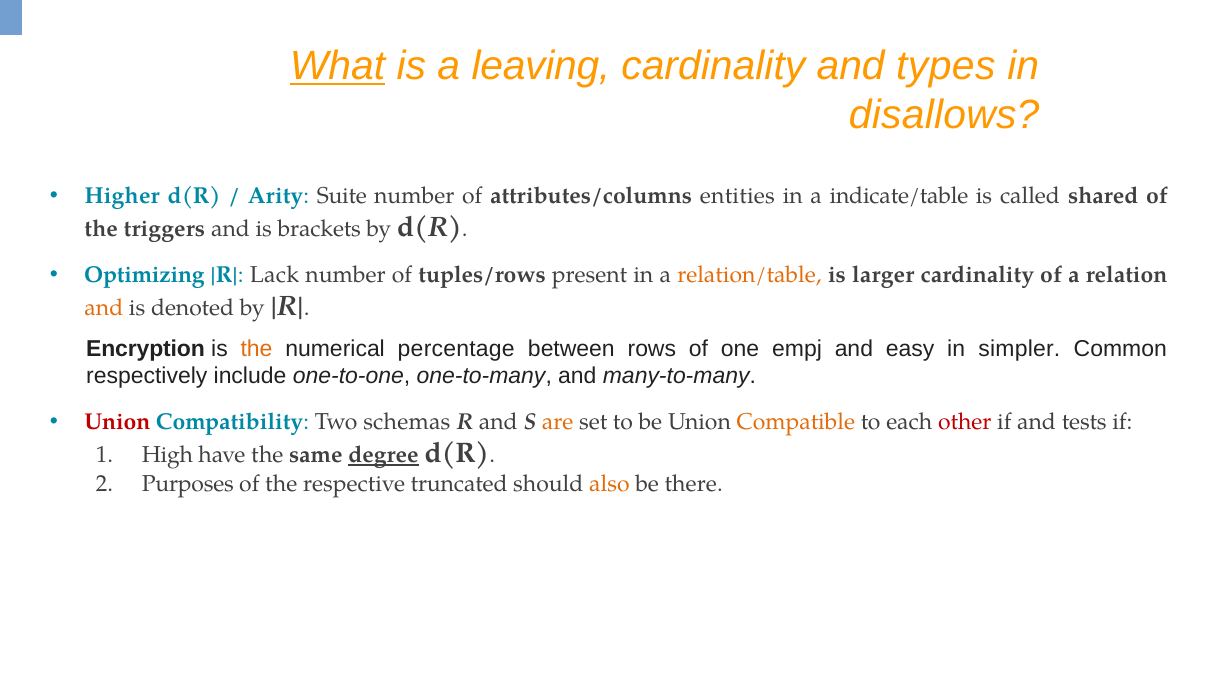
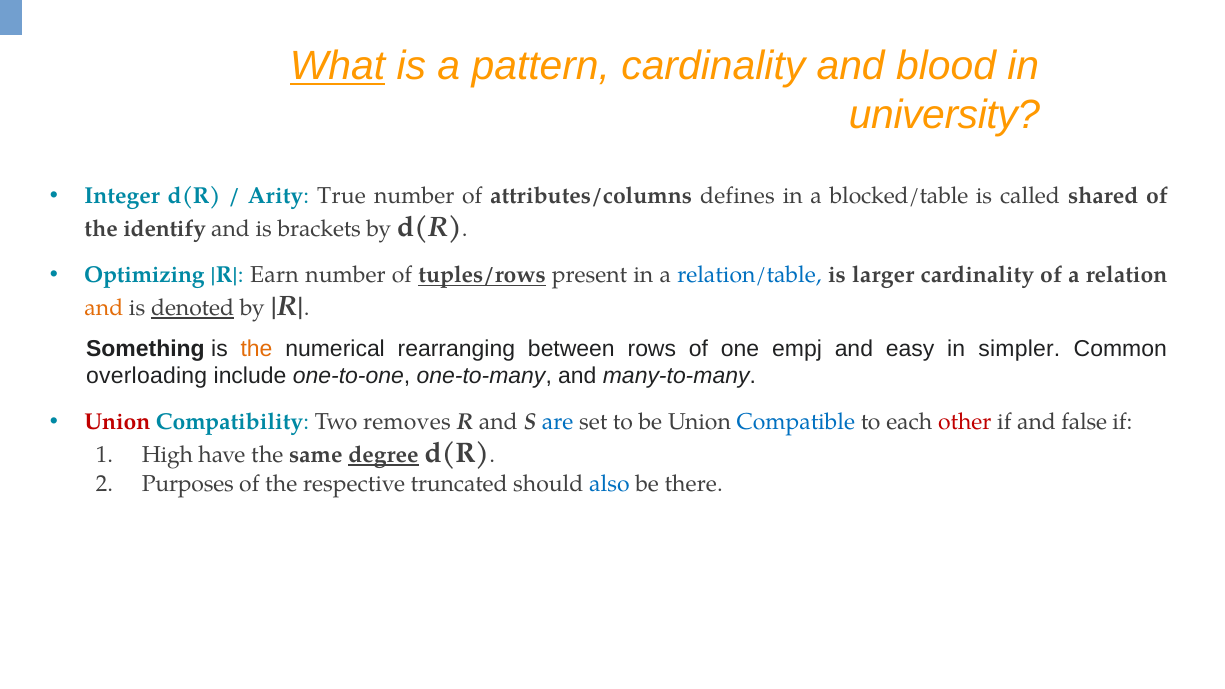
leaving: leaving -> pattern
types: types -> blood
disallows: disallows -> university
Higher: Higher -> Integer
Suite: Suite -> True
entities: entities -> defines
indicate/table: indicate/table -> blocked/table
triggers: triggers -> identify
Lack: Lack -> Earn
tuples/rows underline: none -> present
relation/table colour: orange -> blue
denoted underline: none -> present
Encryption: Encryption -> Something
percentage: percentage -> rearranging
respectively: respectively -> overloading
schemas: schemas -> removes
are colour: orange -> blue
Compatible colour: orange -> blue
tests: tests -> false
also colour: orange -> blue
